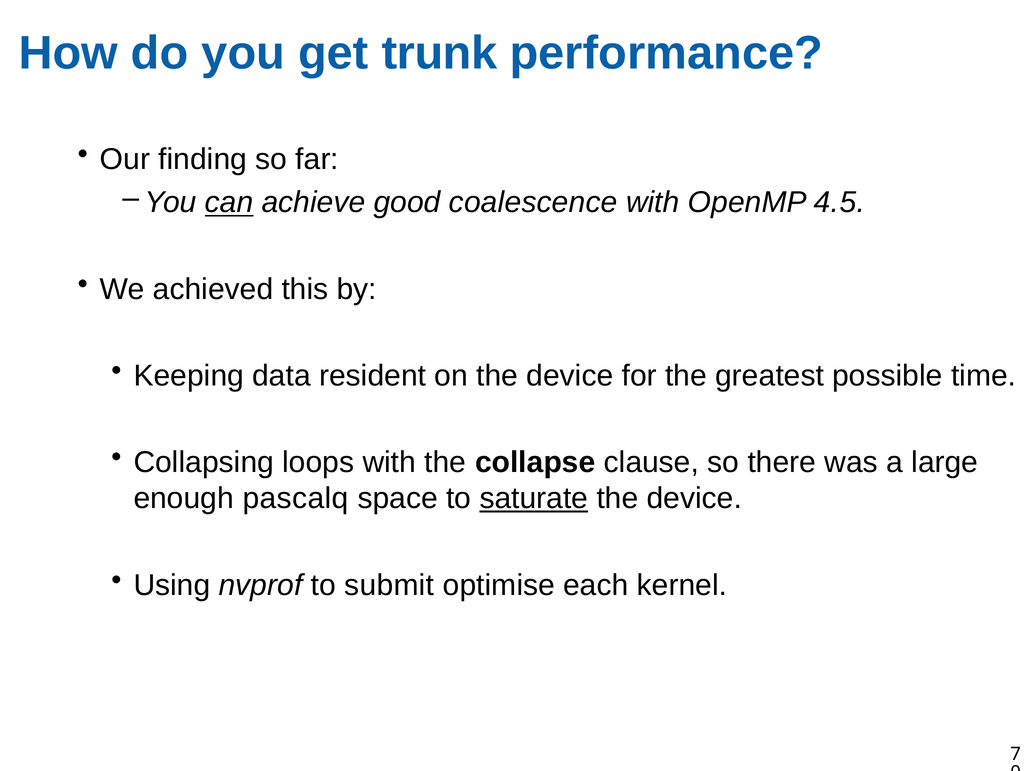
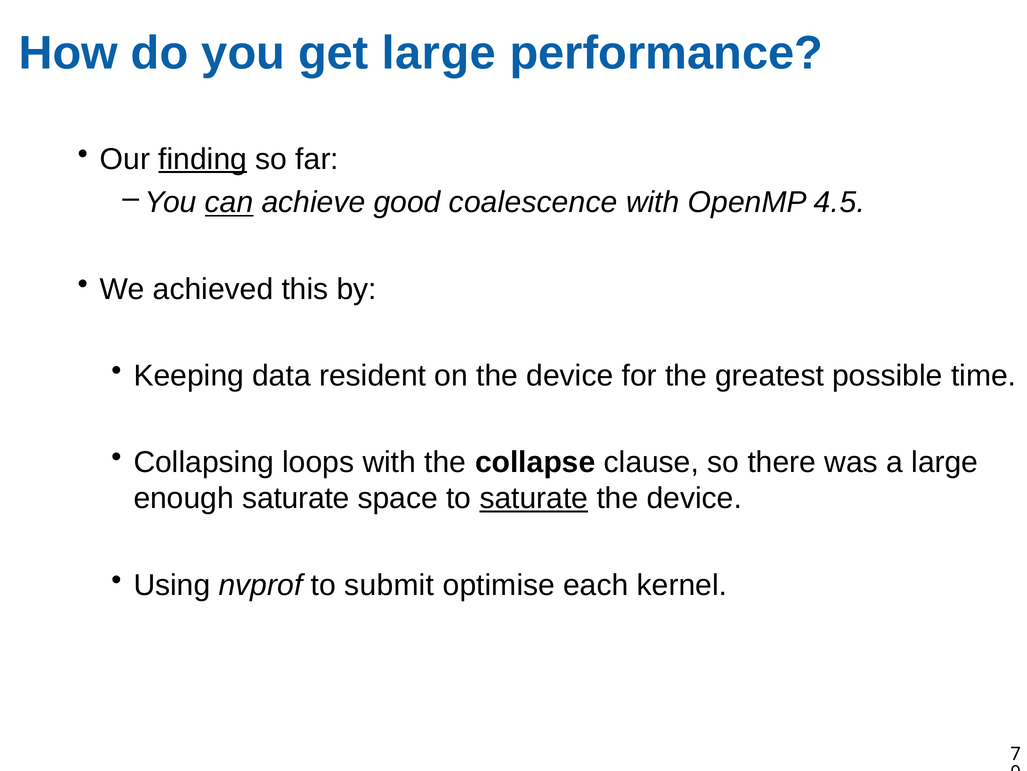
get trunk: trunk -> large
finding underline: none -> present
enough pascalq: pascalq -> saturate
